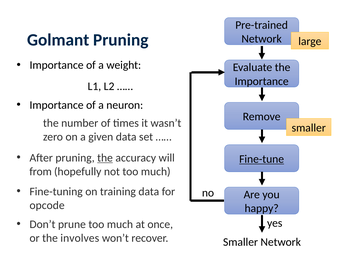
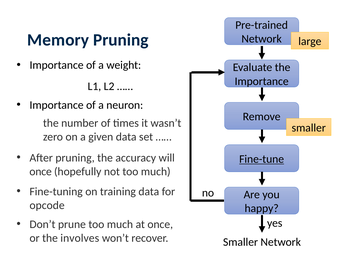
Golmant: Golmant -> Memory
the at (105, 158) underline: present -> none
from at (41, 171): from -> once
